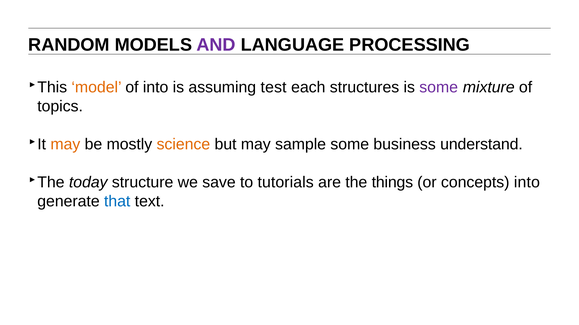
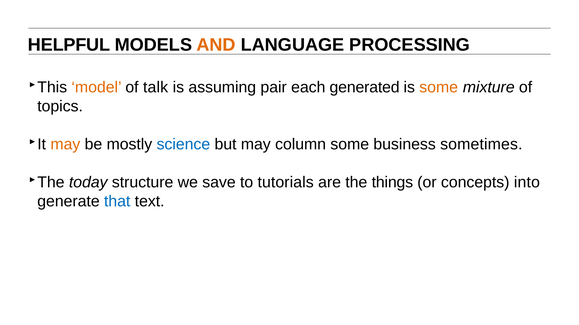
RANDOM: RANDOM -> HELPFUL
AND colour: purple -> orange
of into: into -> talk
test: test -> pair
structures: structures -> generated
some at (439, 87) colour: purple -> orange
science colour: orange -> blue
sample: sample -> column
understand: understand -> sometimes
